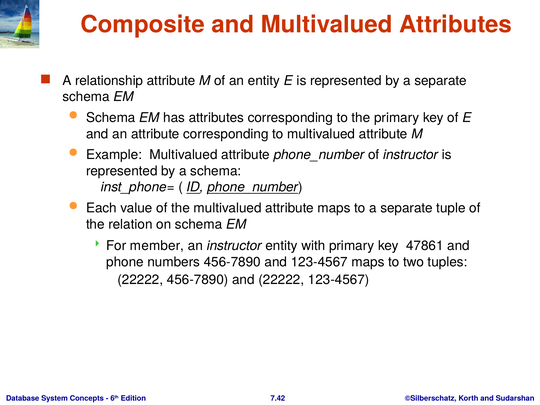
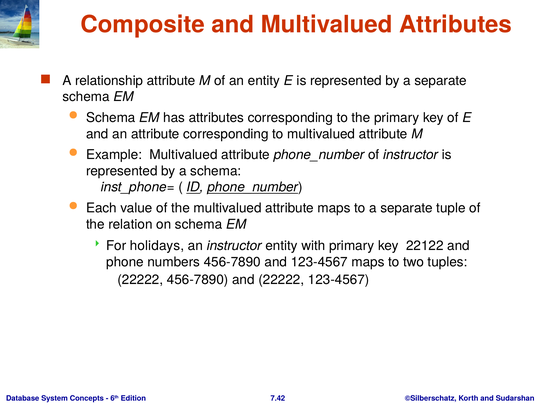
member: member -> holidays
47861: 47861 -> 22122
